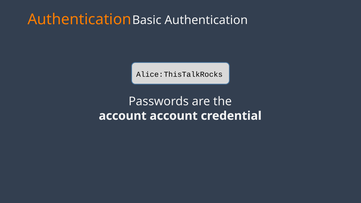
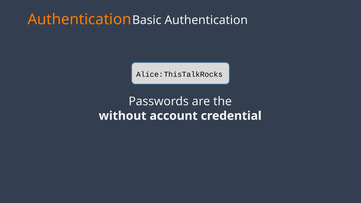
account at (123, 116): account -> without
